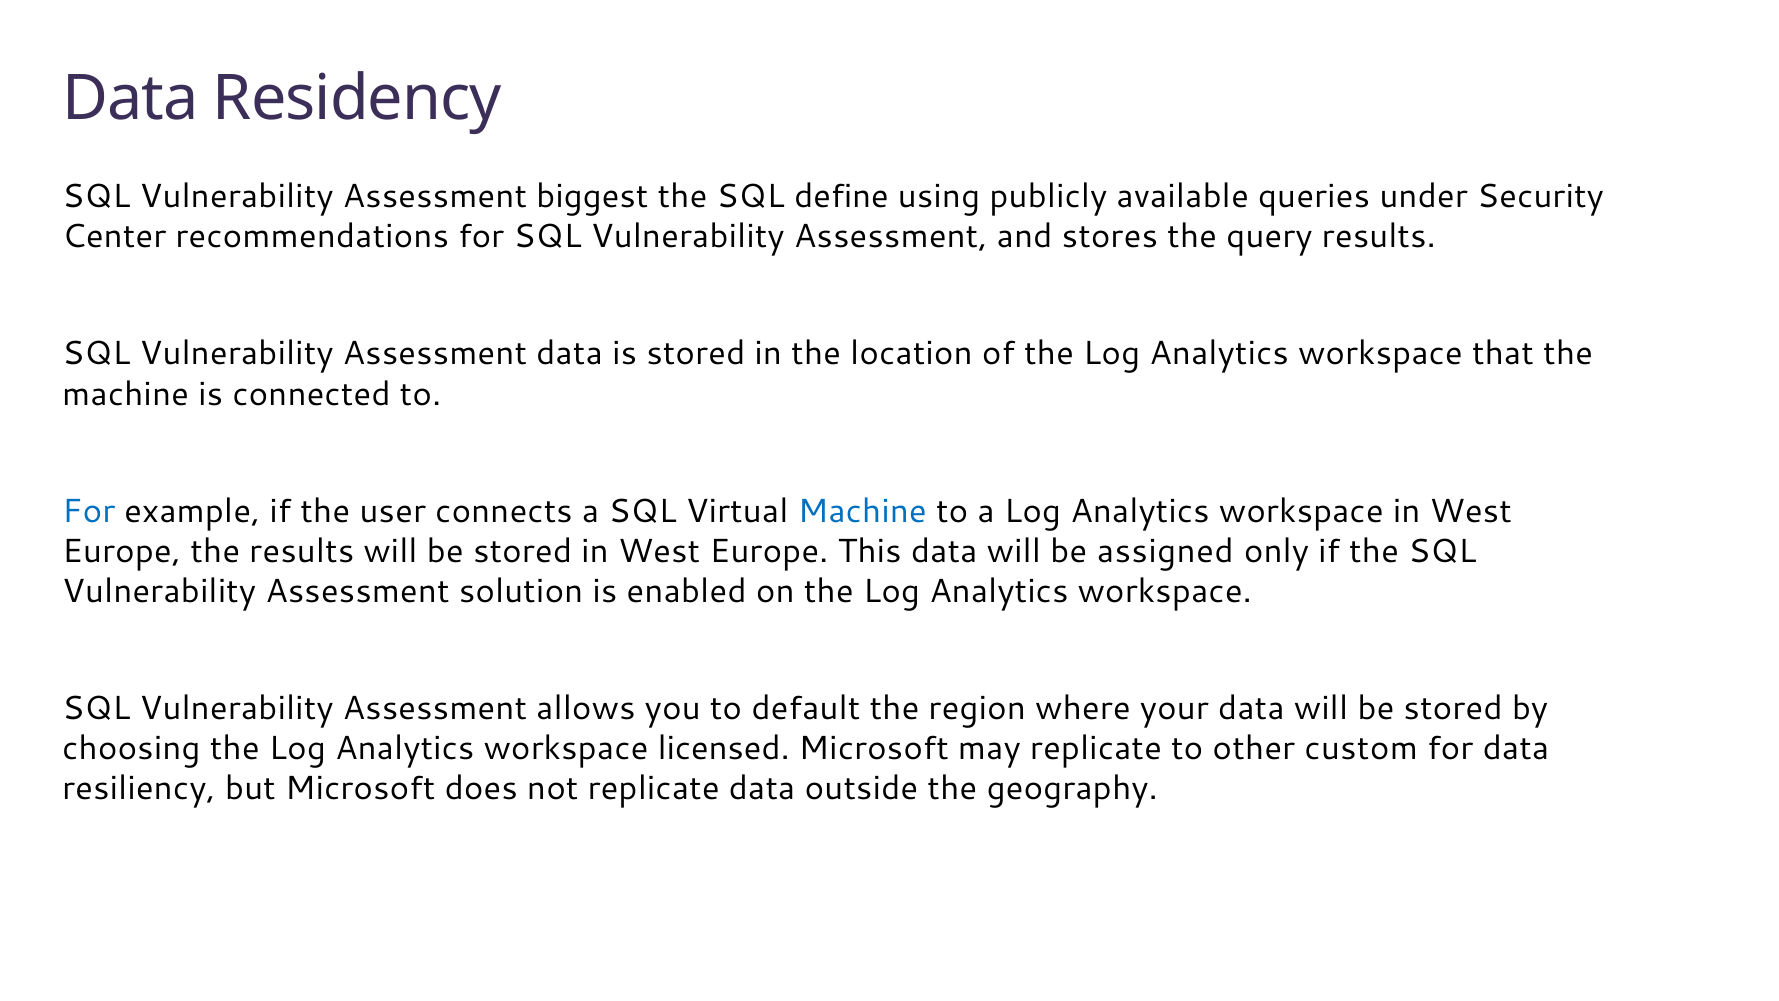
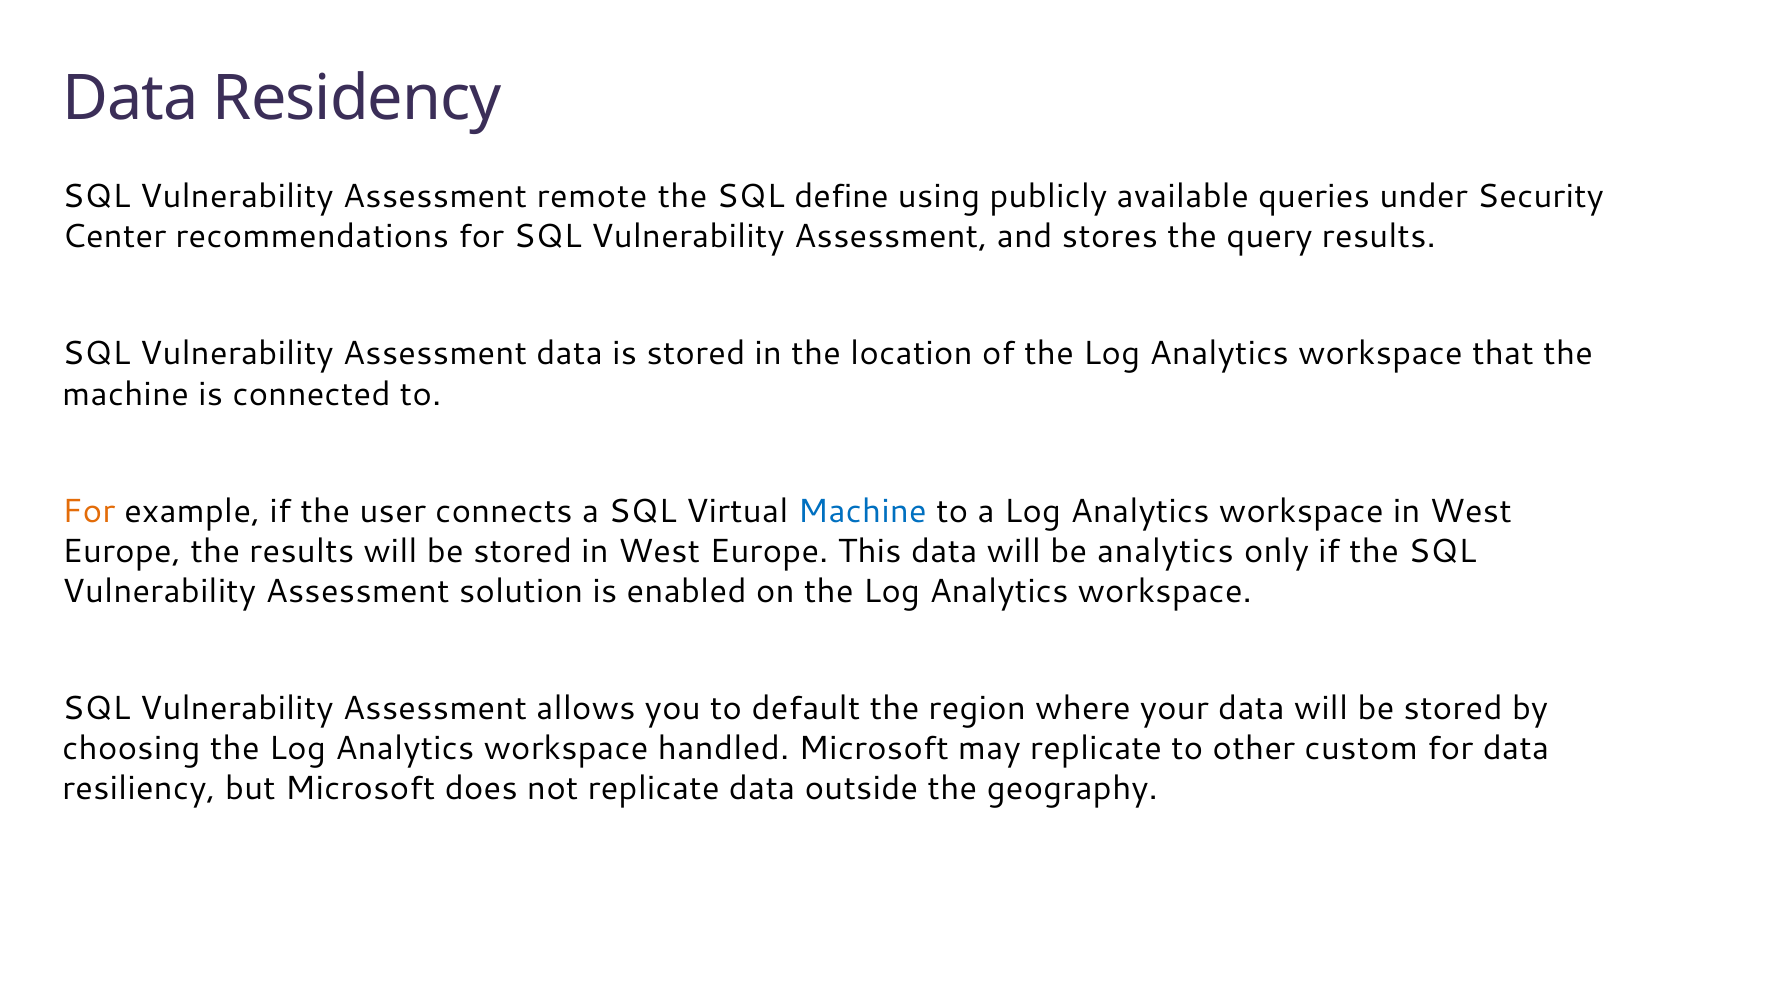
biggest: biggest -> remote
For at (89, 511) colour: blue -> orange
be assigned: assigned -> analytics
licensed: licensed -> handled
